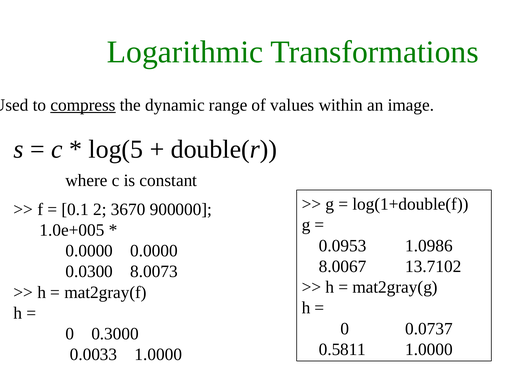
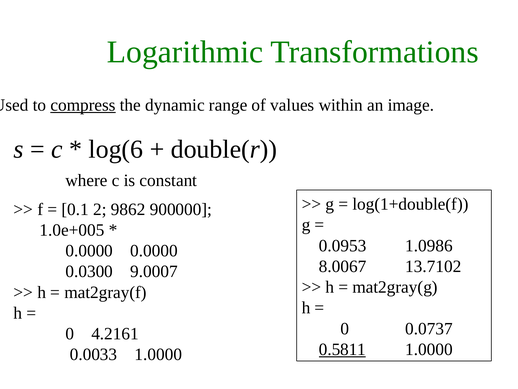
log(5: log(5 -> log(6
3670: 3670 -> 9862
8.0073: 8.0073 -> 9.0007
0.3000: 0.3000 -> 4.2161
0.5811 underline: none -> present
